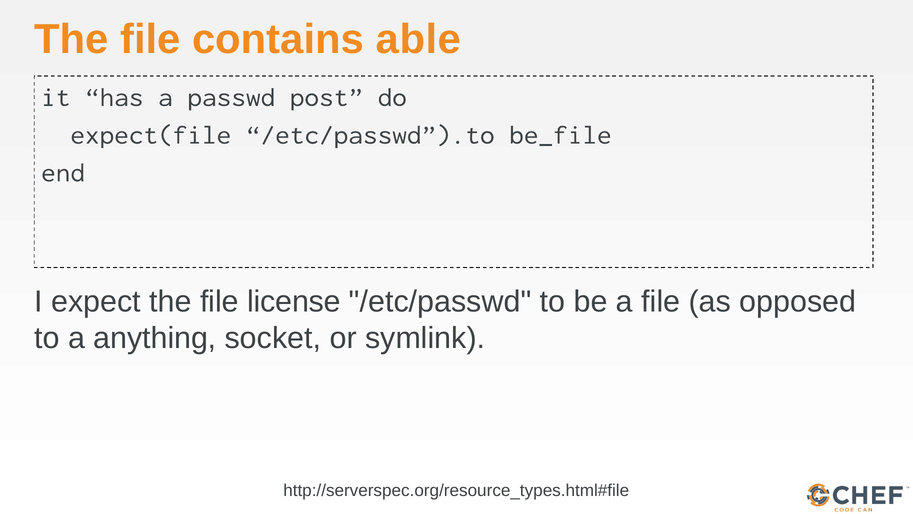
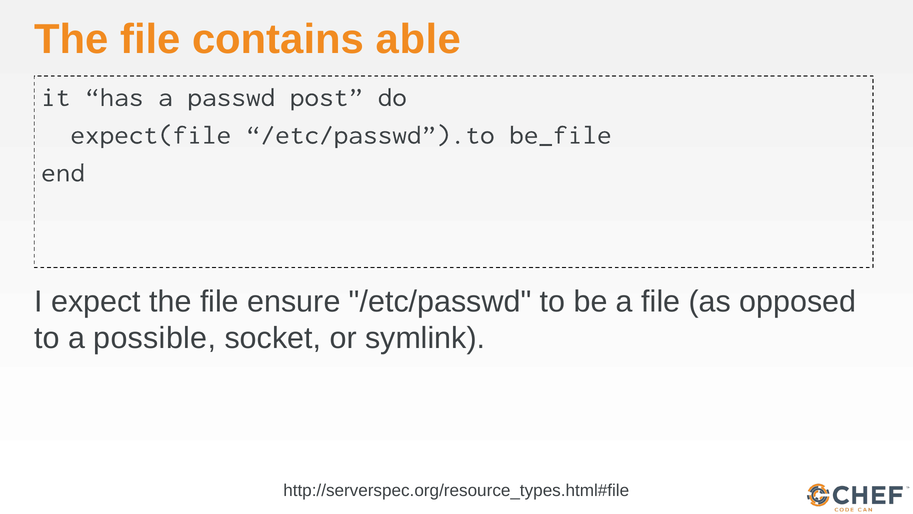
license: license -> ensure
anything: anything -> possible
